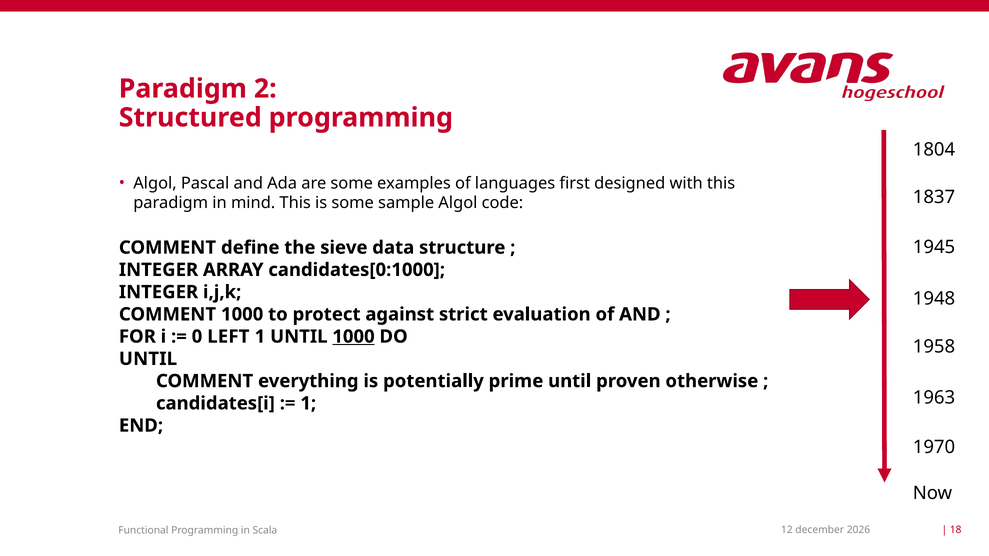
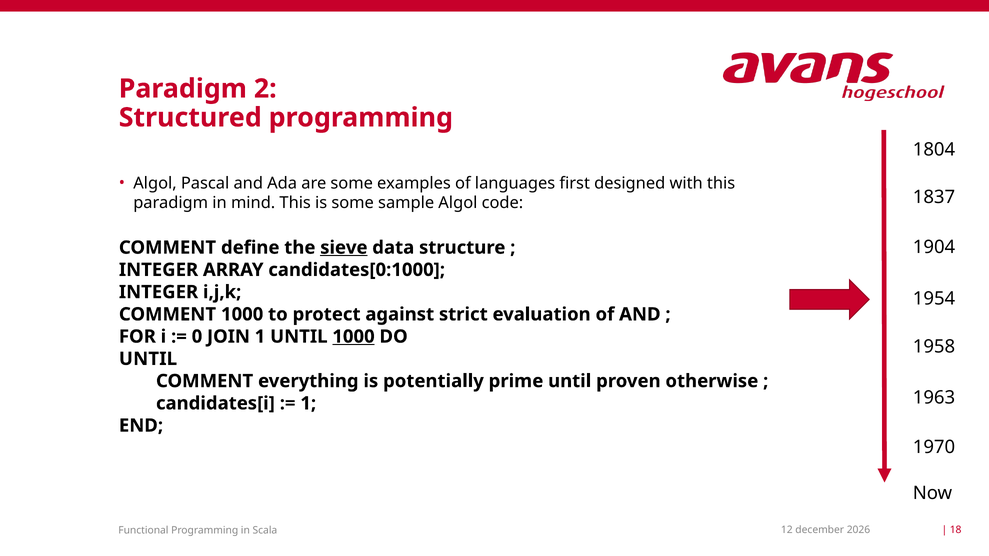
1945: 1945 -> 1904
sieve underline: none -> present
1948: 1948 -> 1954
LEFT: LEFT -> JOIN
